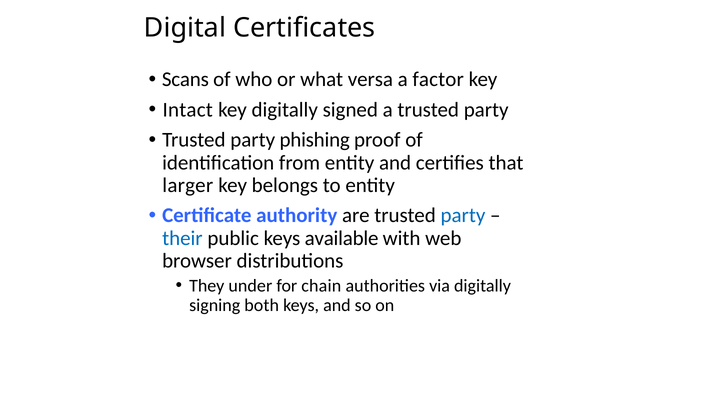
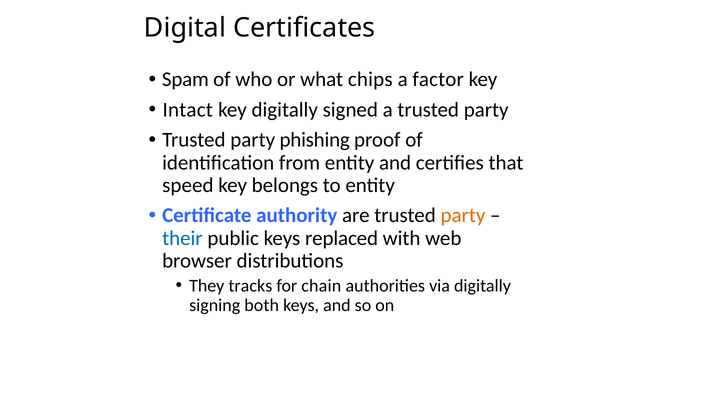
Scans: Scans -> Spam
versa: versa -> chips
larger: larger -> speed
party at (463, 215) colour: blue -> orange
available: available -> replaced
under: under -> tracks
